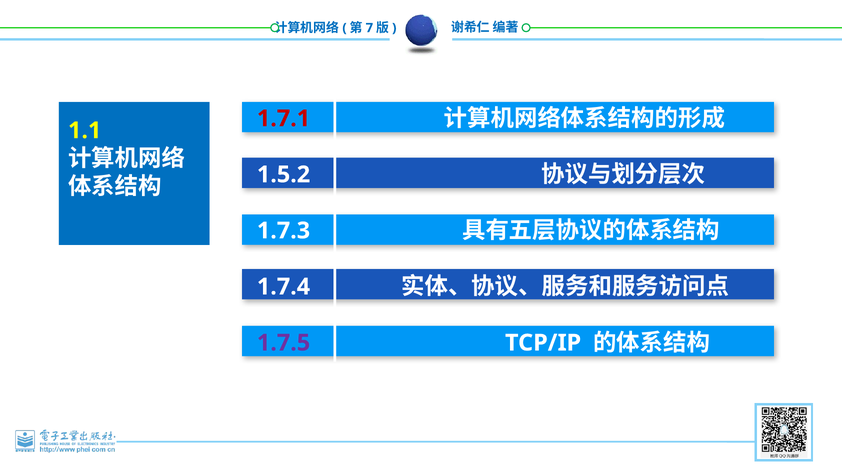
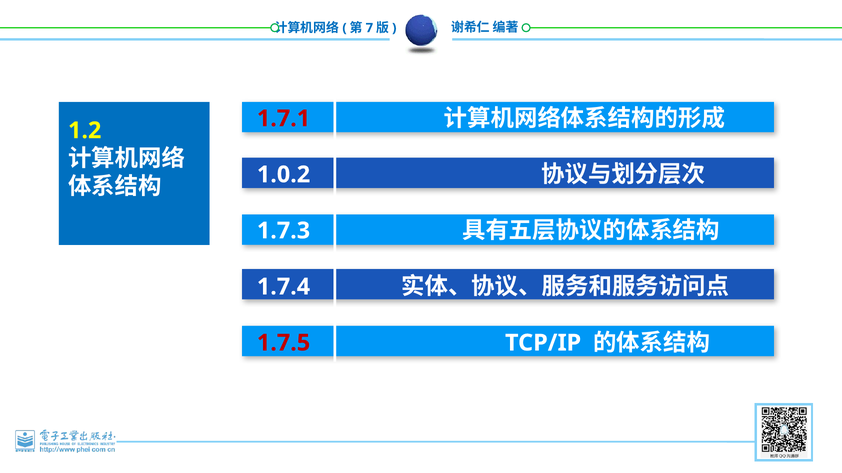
1.1: 1.1 -> 1.2
1.5.2: 1.5.2 -> 1.0.2
1.7.5 colour: purple -> red
